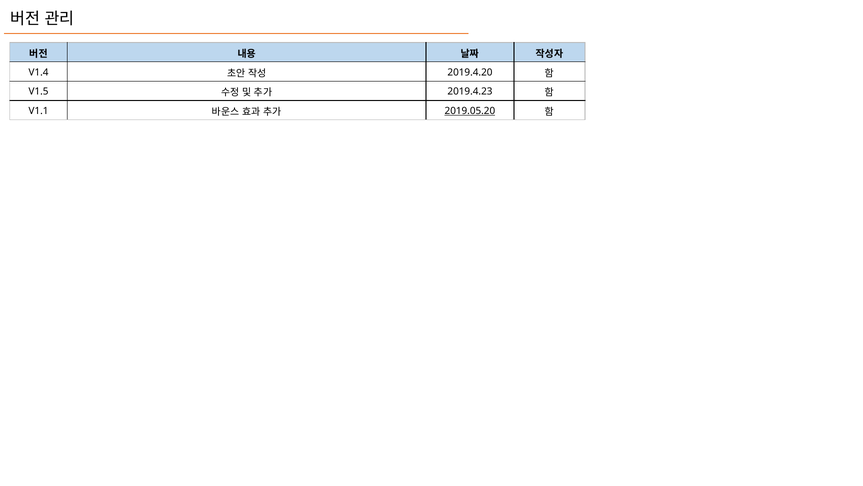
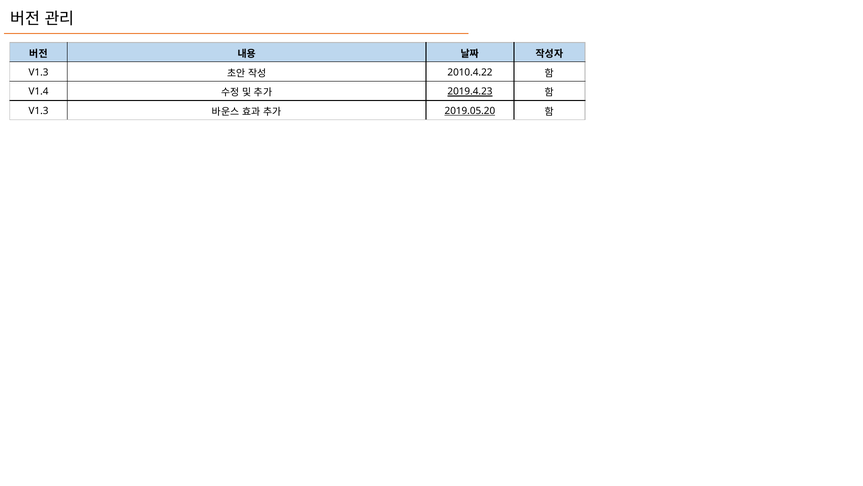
V1.4 at (39, 72): V1.4 -> V1.3
2019.4.20: 2019.4.20 -> 2010.4.22
V1.5: V1.5 -> V1.4
2019.4.23 underline: none -> present
V1.1 at (39, 111): V1.1 -> V1.3
